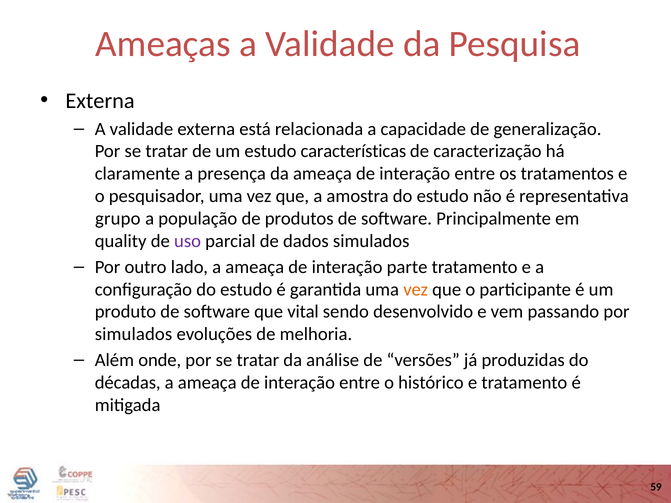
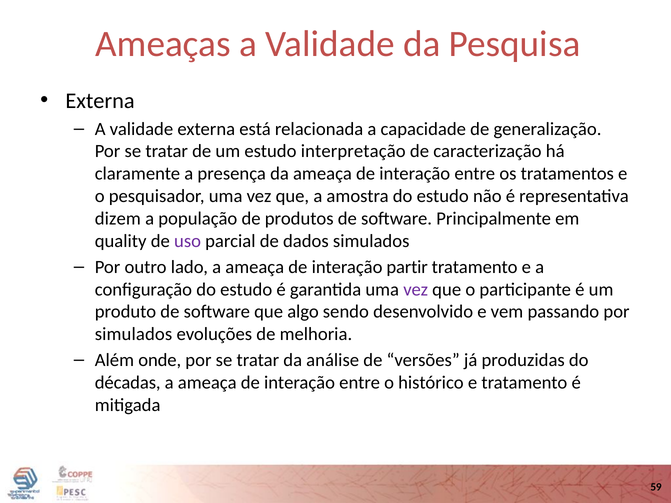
características: características -> interpretação
grupo: grupo -> dizem
parte: parte -> partir
vez at (416, 290) colour: orange -> purple
vital: vital -> algo
